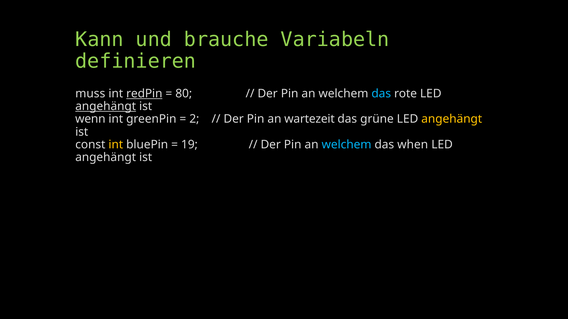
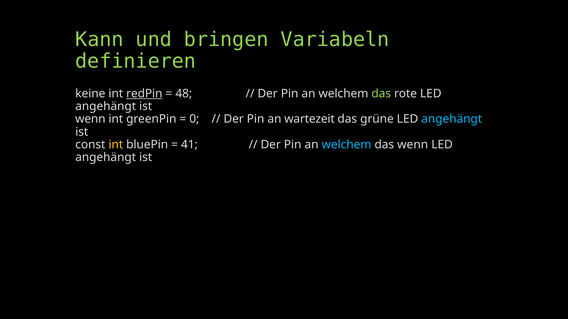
brauche: brauche -> bringen
muss: muss -> keine
80: 80 -> 48
das at (381, 94) colour: light blue -> light green
angehängt at (106, 106) underline: present -> none
2: 2 -> 0
angehängt at (452, 119) colour: yellow -> light blue
19: 19 -> 41
das when: when -> wenn
